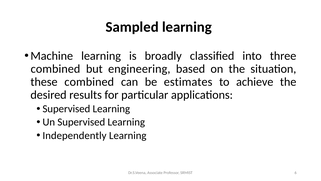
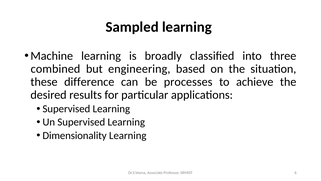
these combined: combined -> difference
estimates: estimates -> processes
Independently: Independently -> Dimensionality
